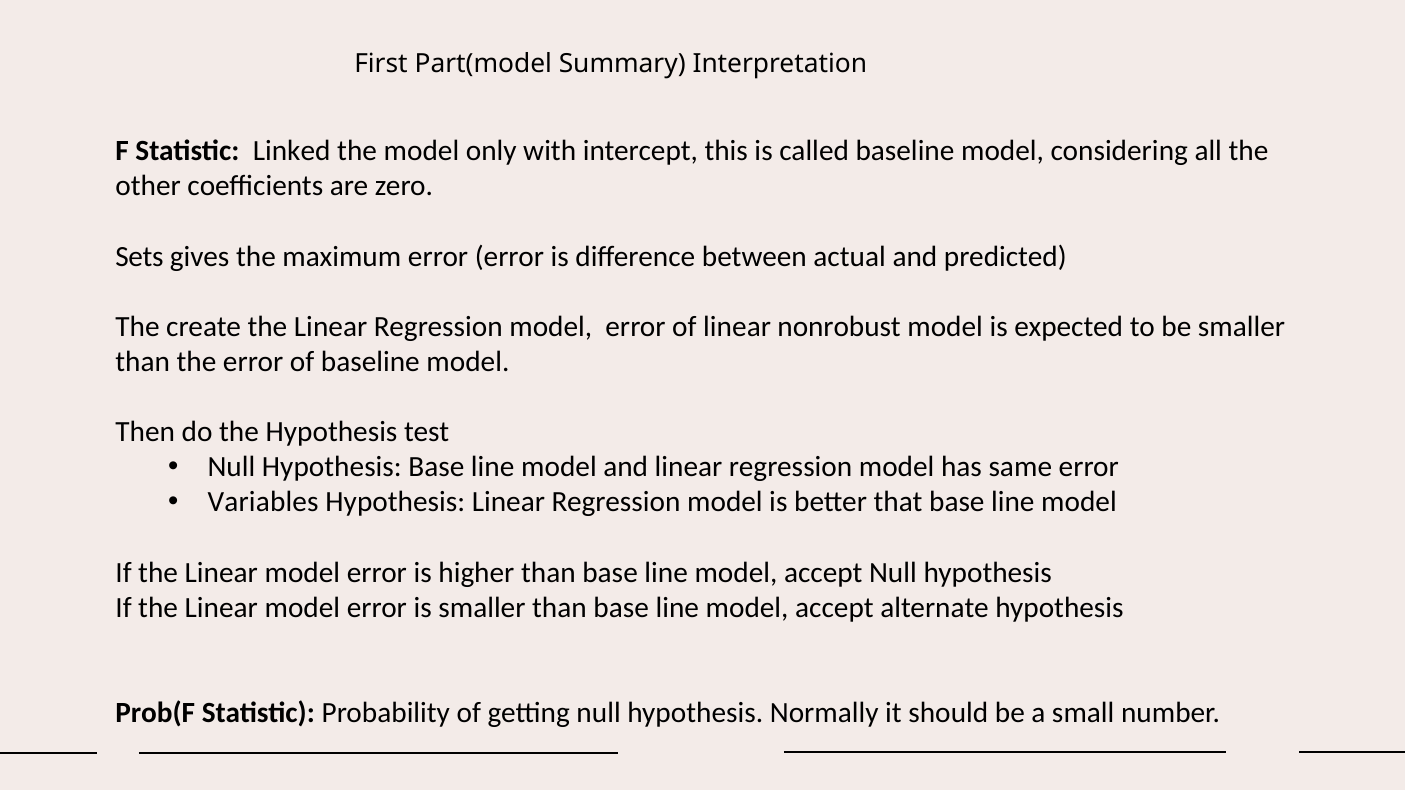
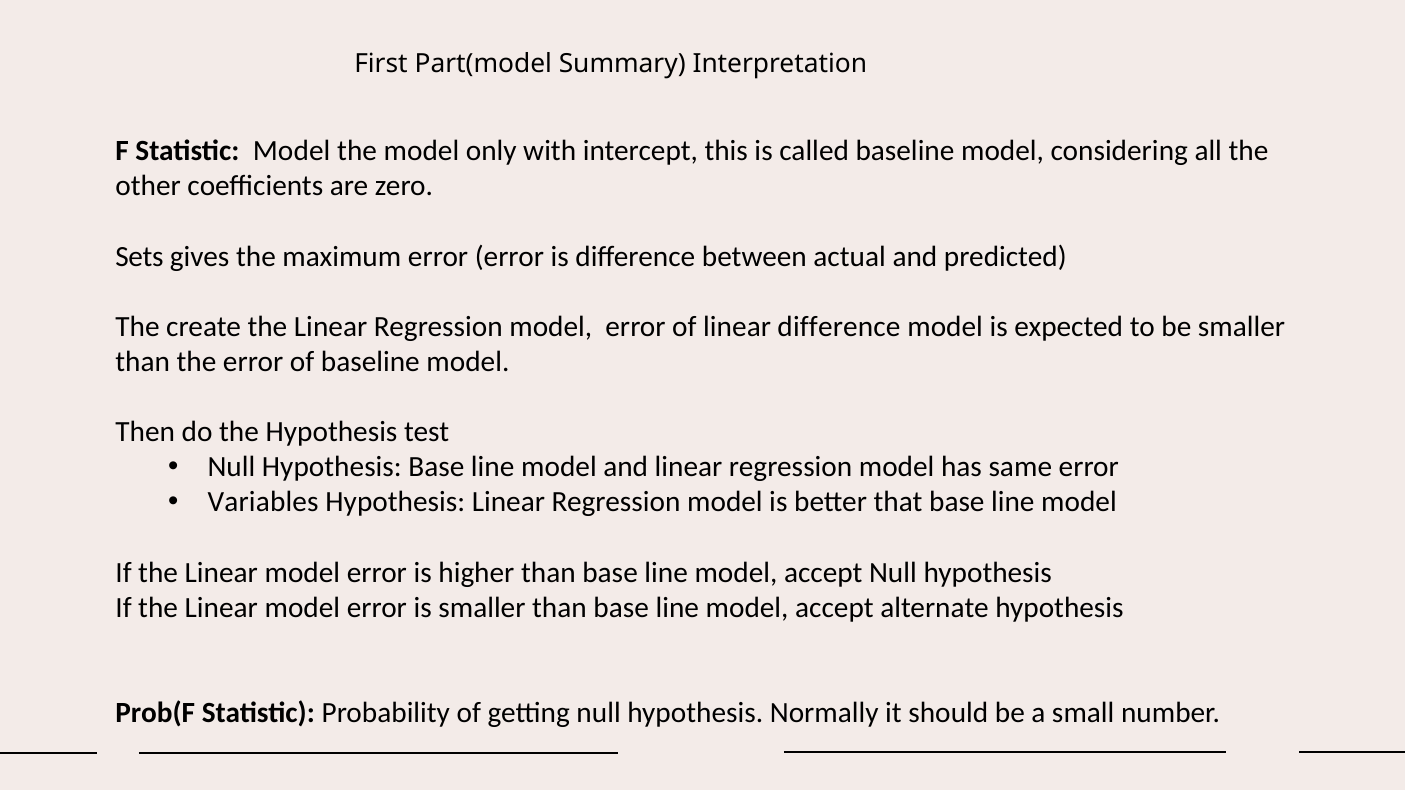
Statistic Linked: Linked -> Model
linear nonrobust: nonrobust -> difference
